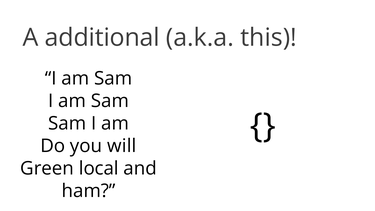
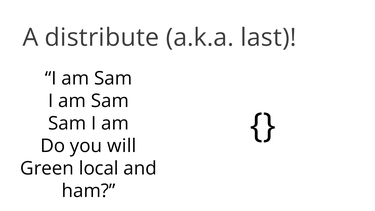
additional: additional -> distribute
this: this -> last
